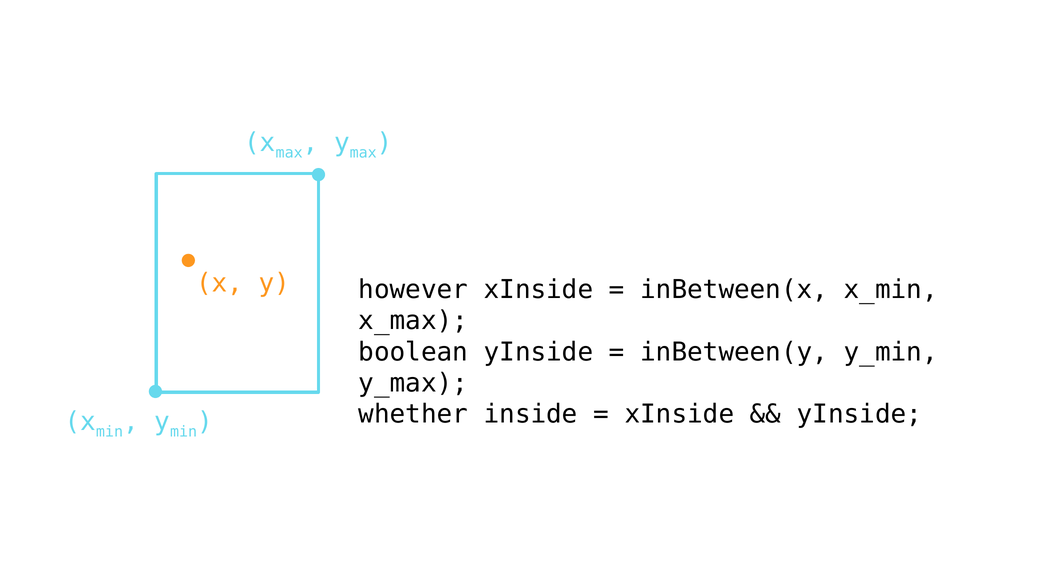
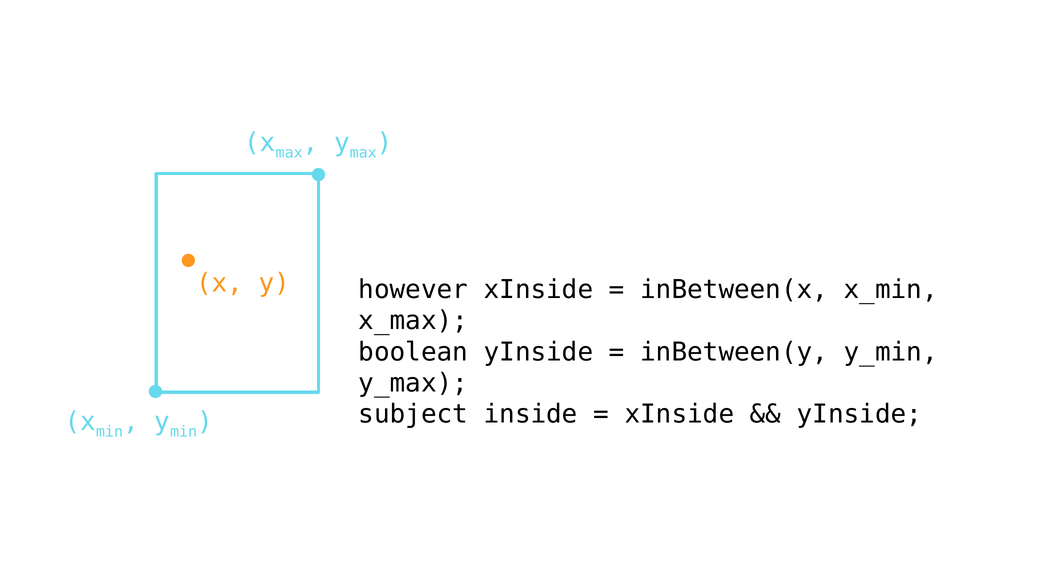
whether: whether -> subject
